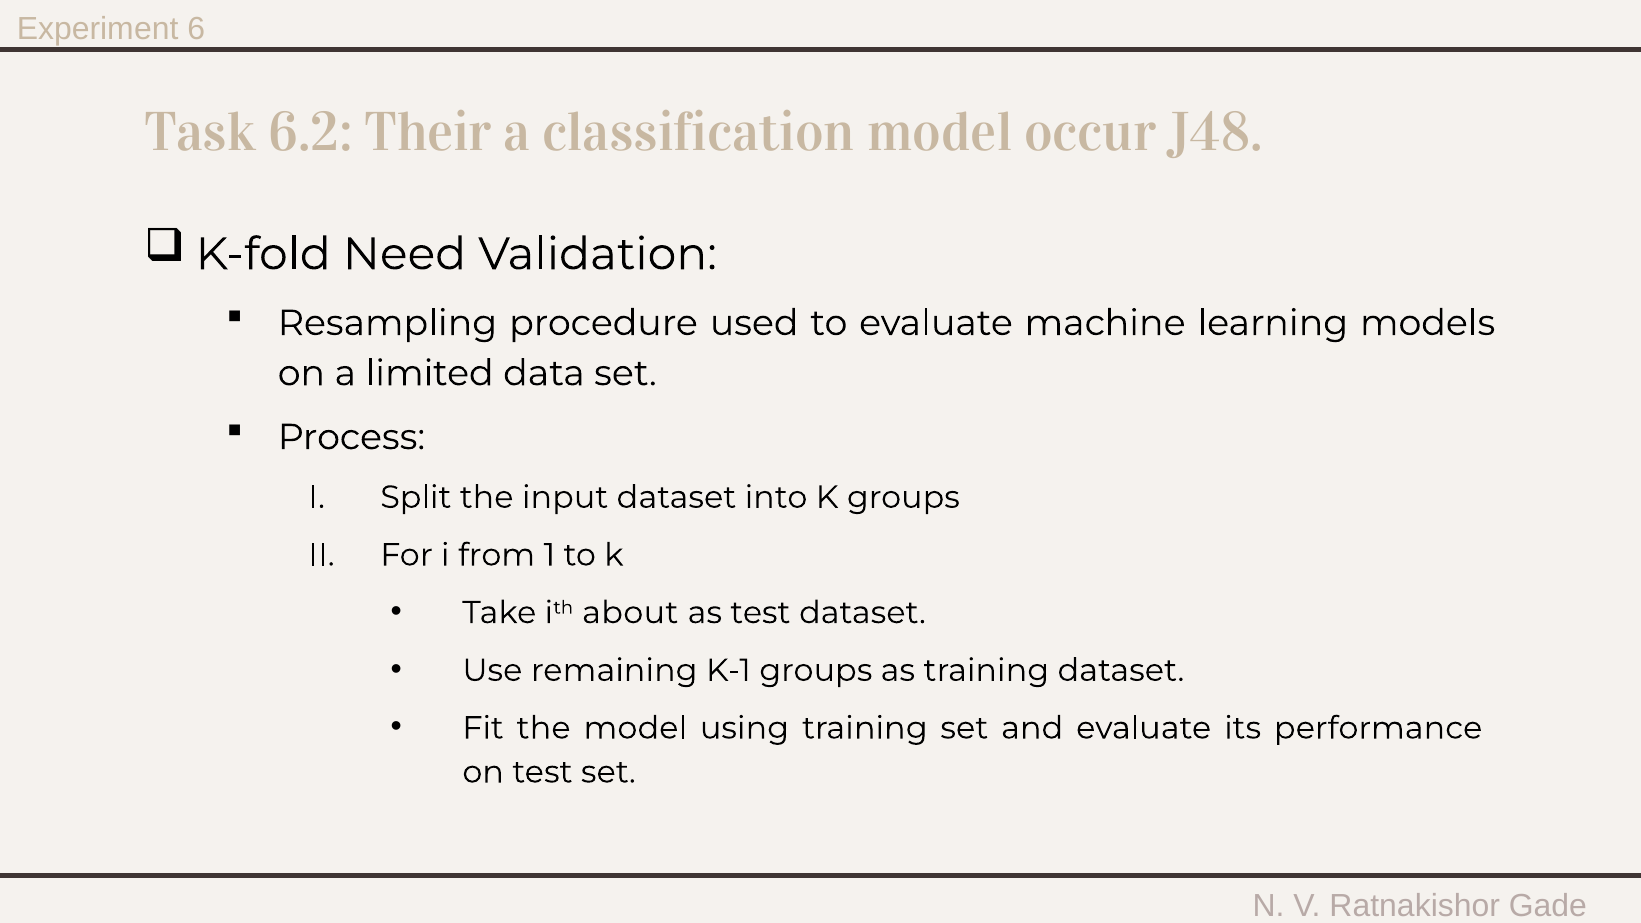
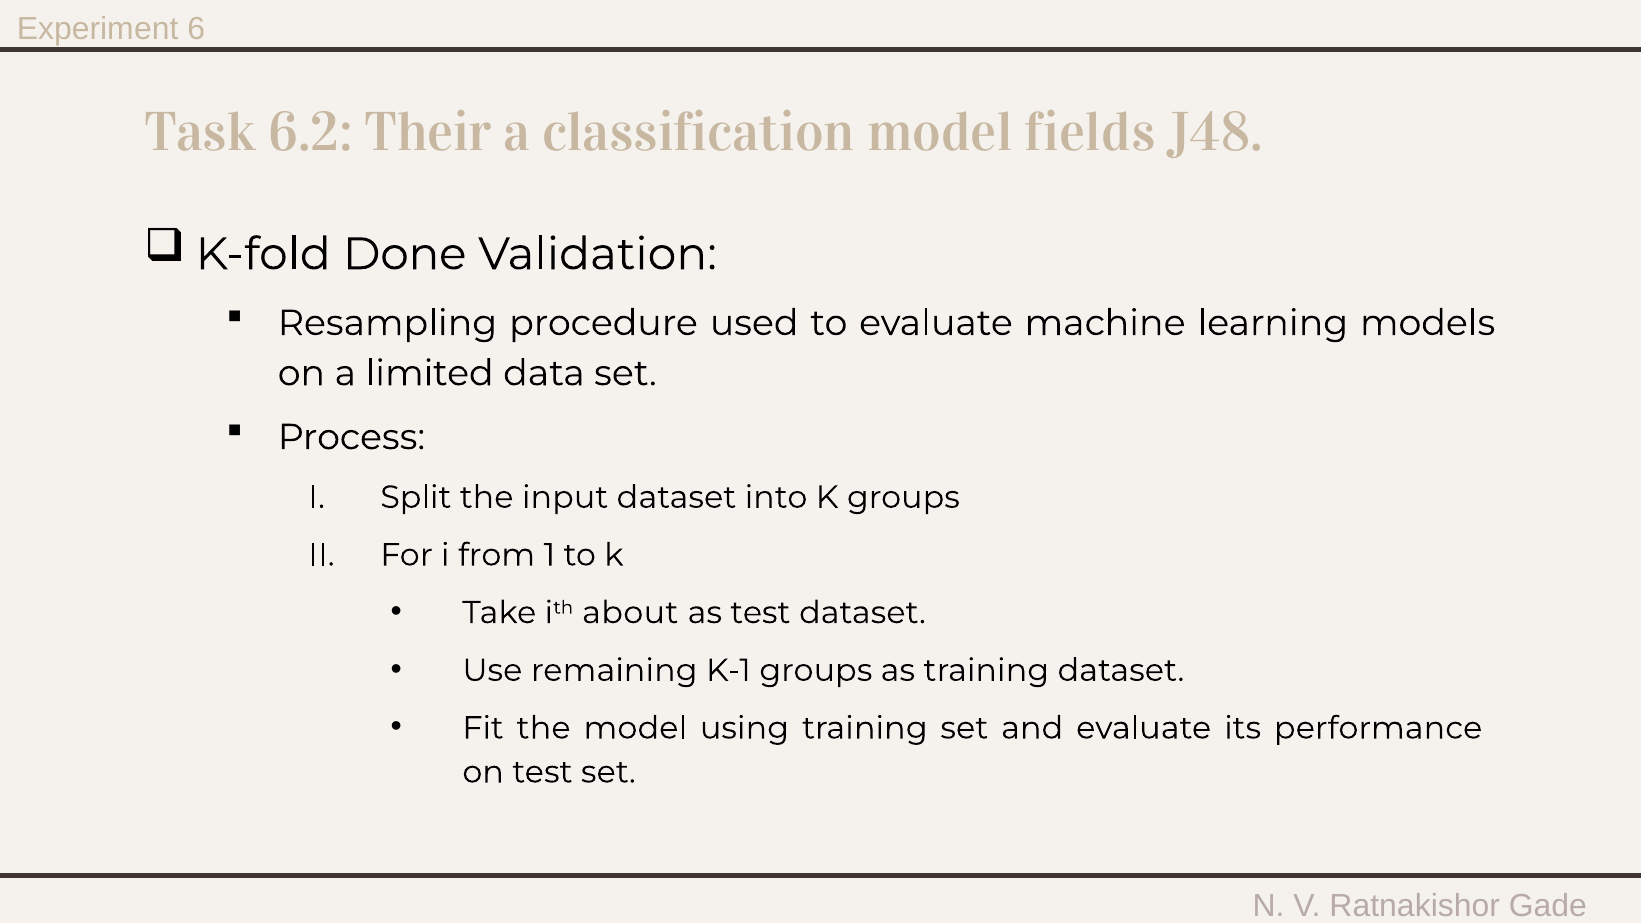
occur: occur -> fields
Need: Need -> Done
